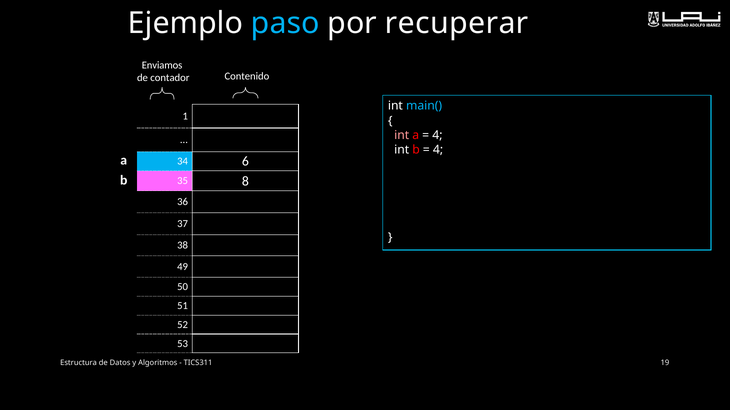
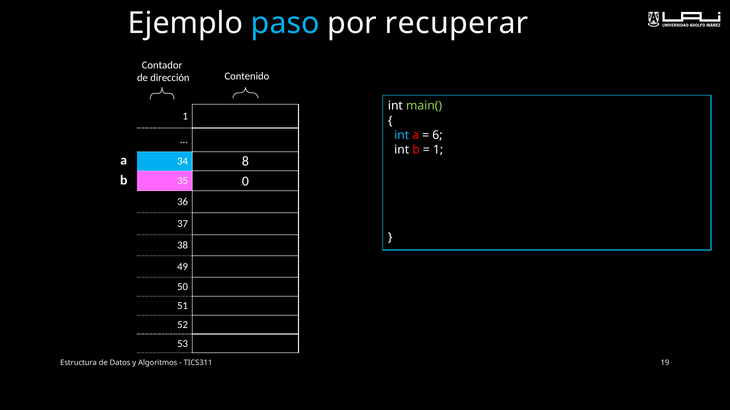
Enviamos: Enviamos -> Contador
contador: contador -> dirección
main( colour: light blue -> light green
int at (402, 135) colour: pink -> light blue
4 at (437, 135): 4 -> 6
4 at (438, 150): 4 -> 1
6: 6 -> 8
8: 8 -> 0
